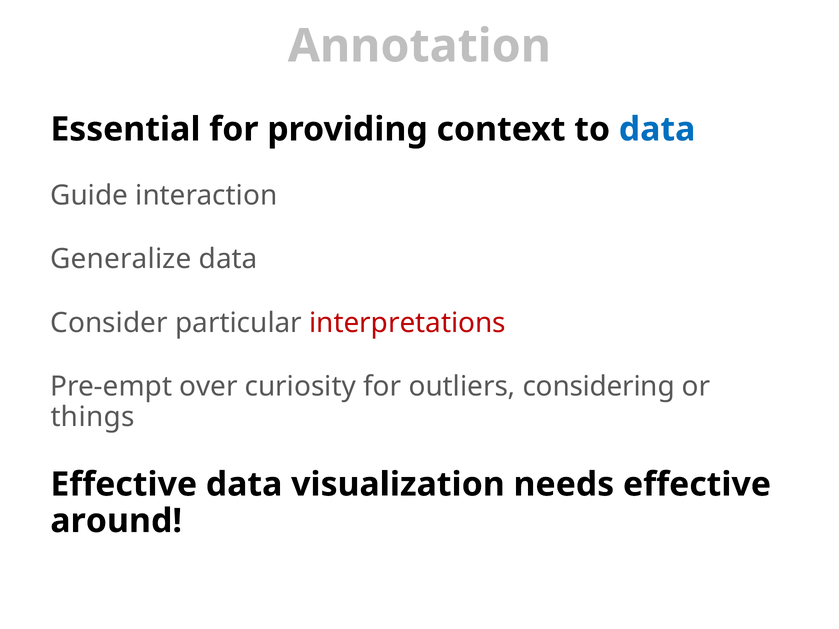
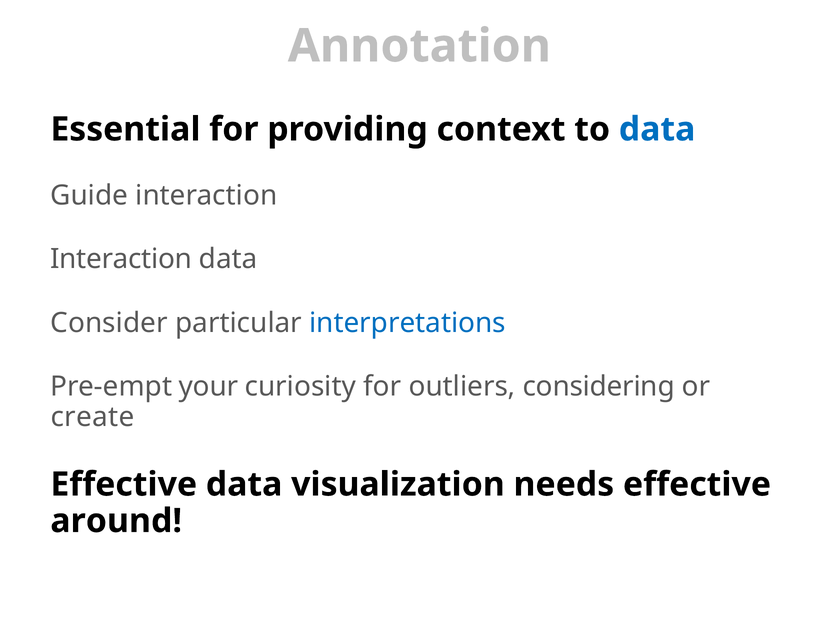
Generalize at (121, 259): Generalize -> Interaction
interpretations colour: red -> blue
over: over -> your
things: things -> create
